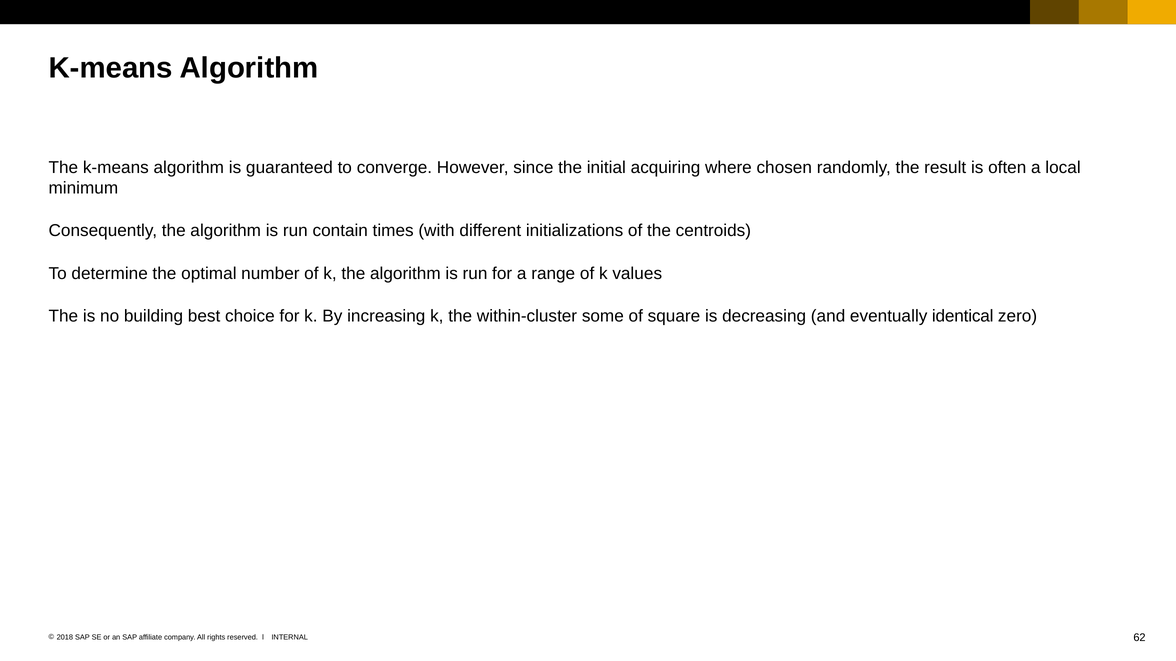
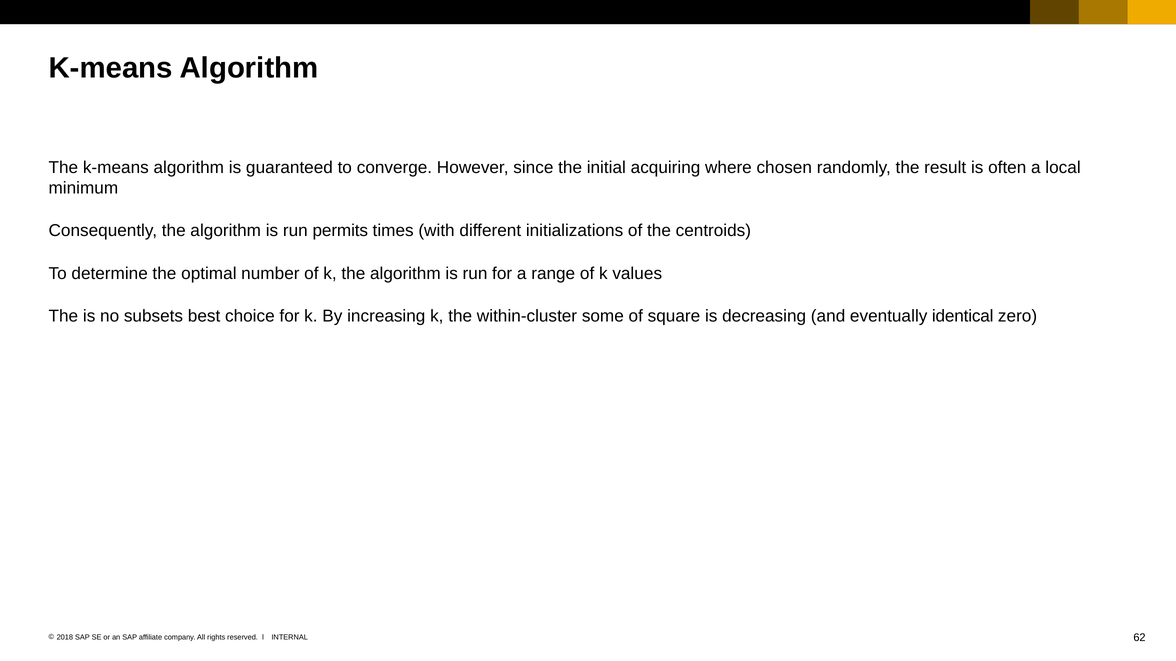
contain: contain -> permits
building: building -> subsets
